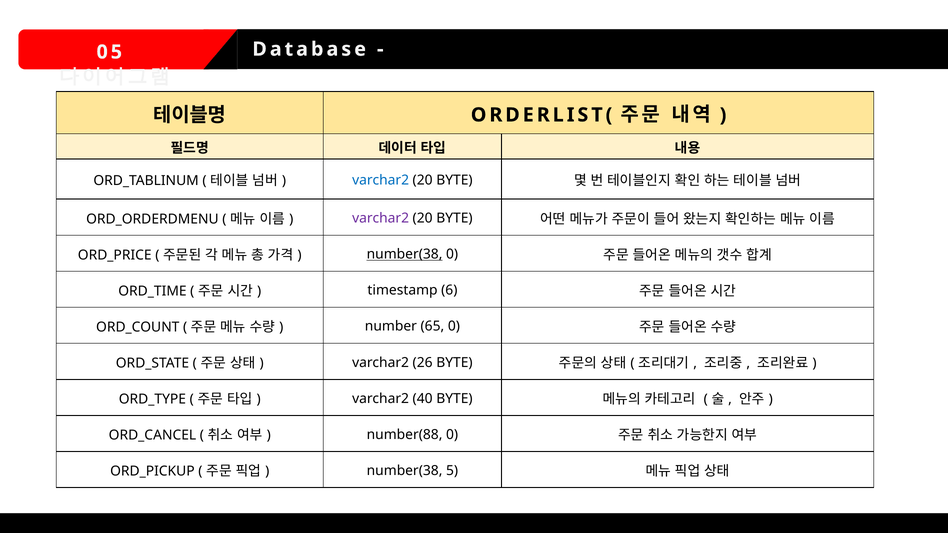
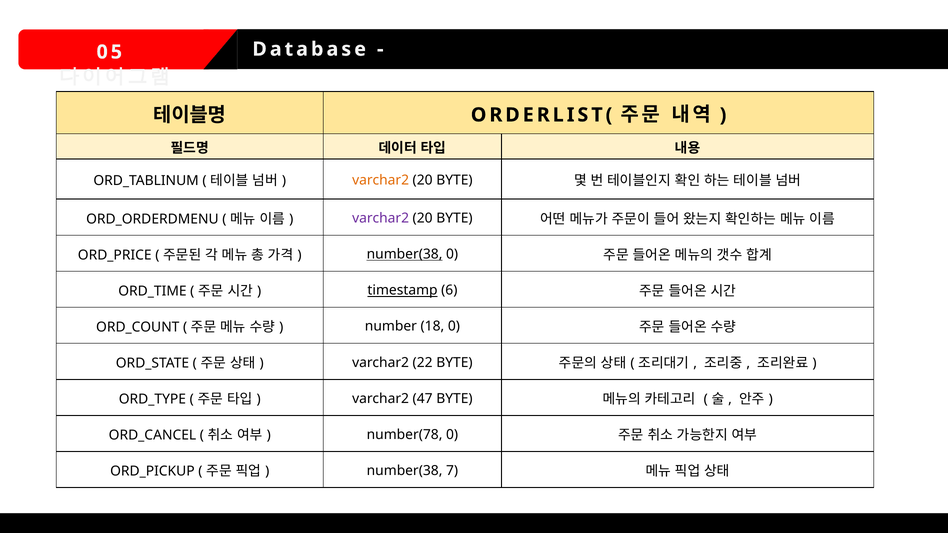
varchar2 at (381, 180) colour: blue -> orange
timestamp underline: none -> present
65: 65 -> 18
26: 26 -> 22
40: 40 -> 47
number(88: number(88 -> number(78
5: 5 -> 7
